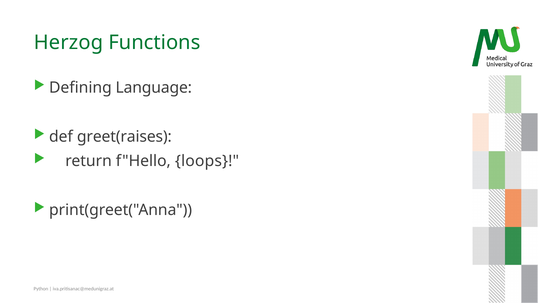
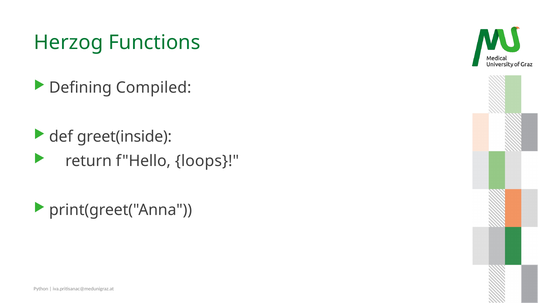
Language: Language -> Compiled
greet(raises: greet(raises -> greet(inside
